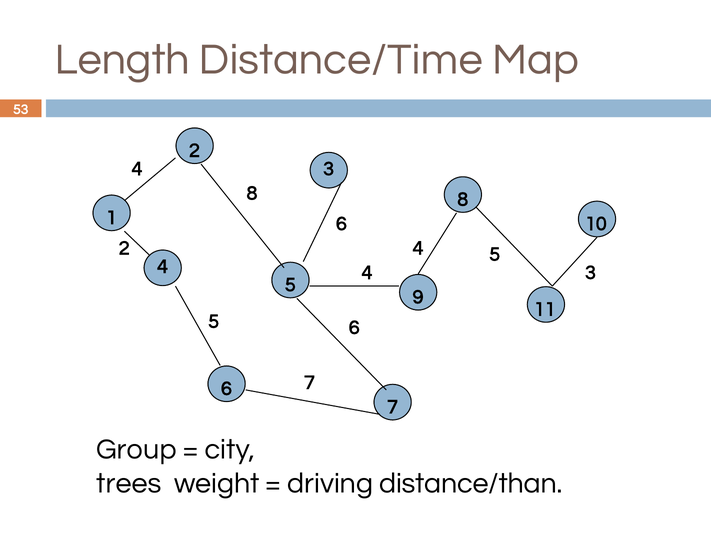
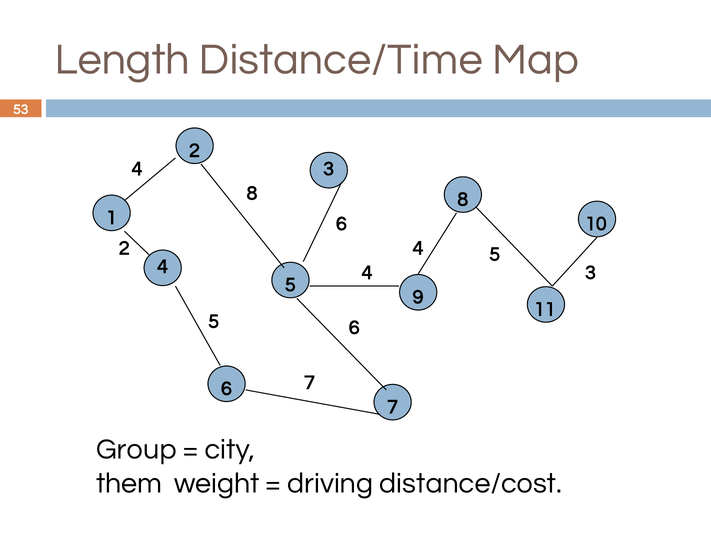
trees: trees -> them
distance/than: distance/than -> distance/cost
